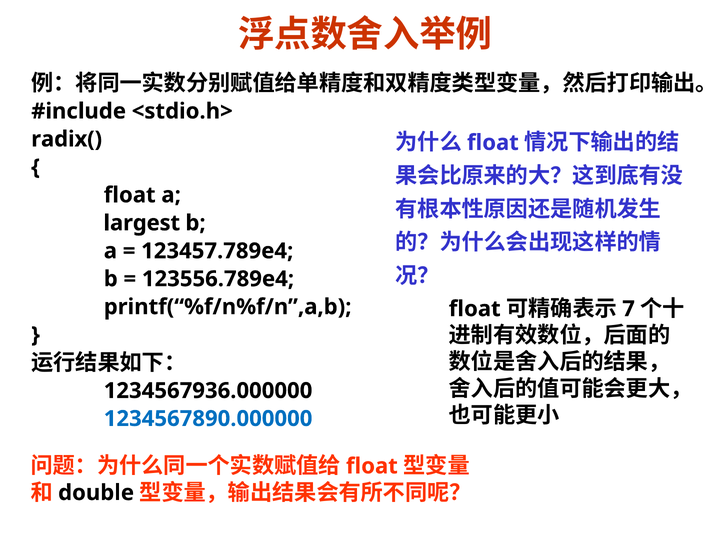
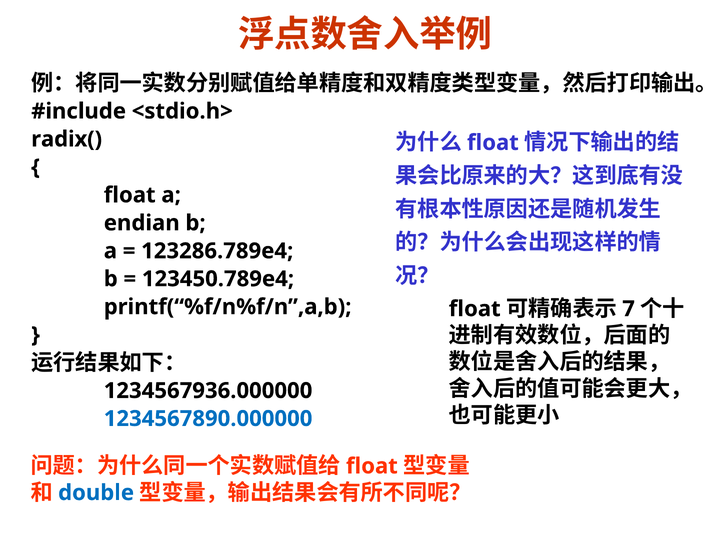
largest: largest -> endian
123457.789e4: 123457.789e4 -> 123286.789e4
123556.789e4: 123556.789e4 -> 123450.789e4
double colour: black -> blue
